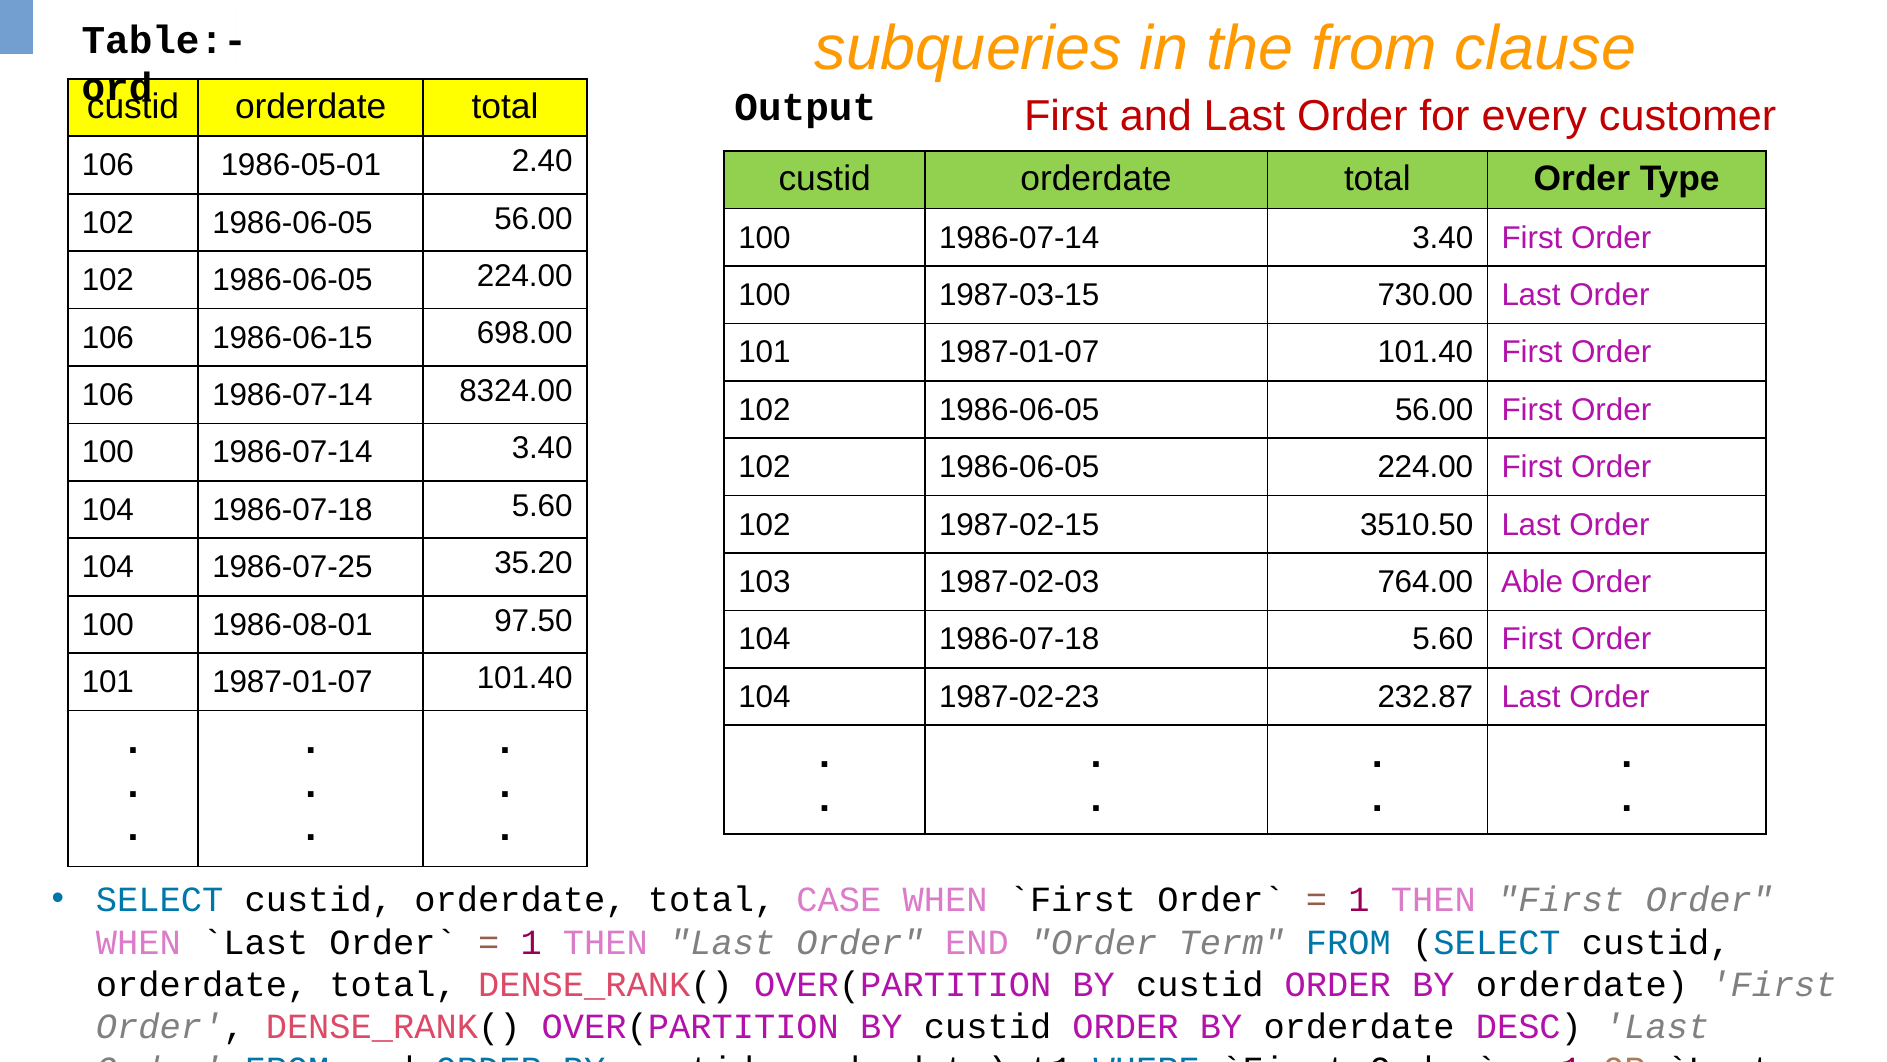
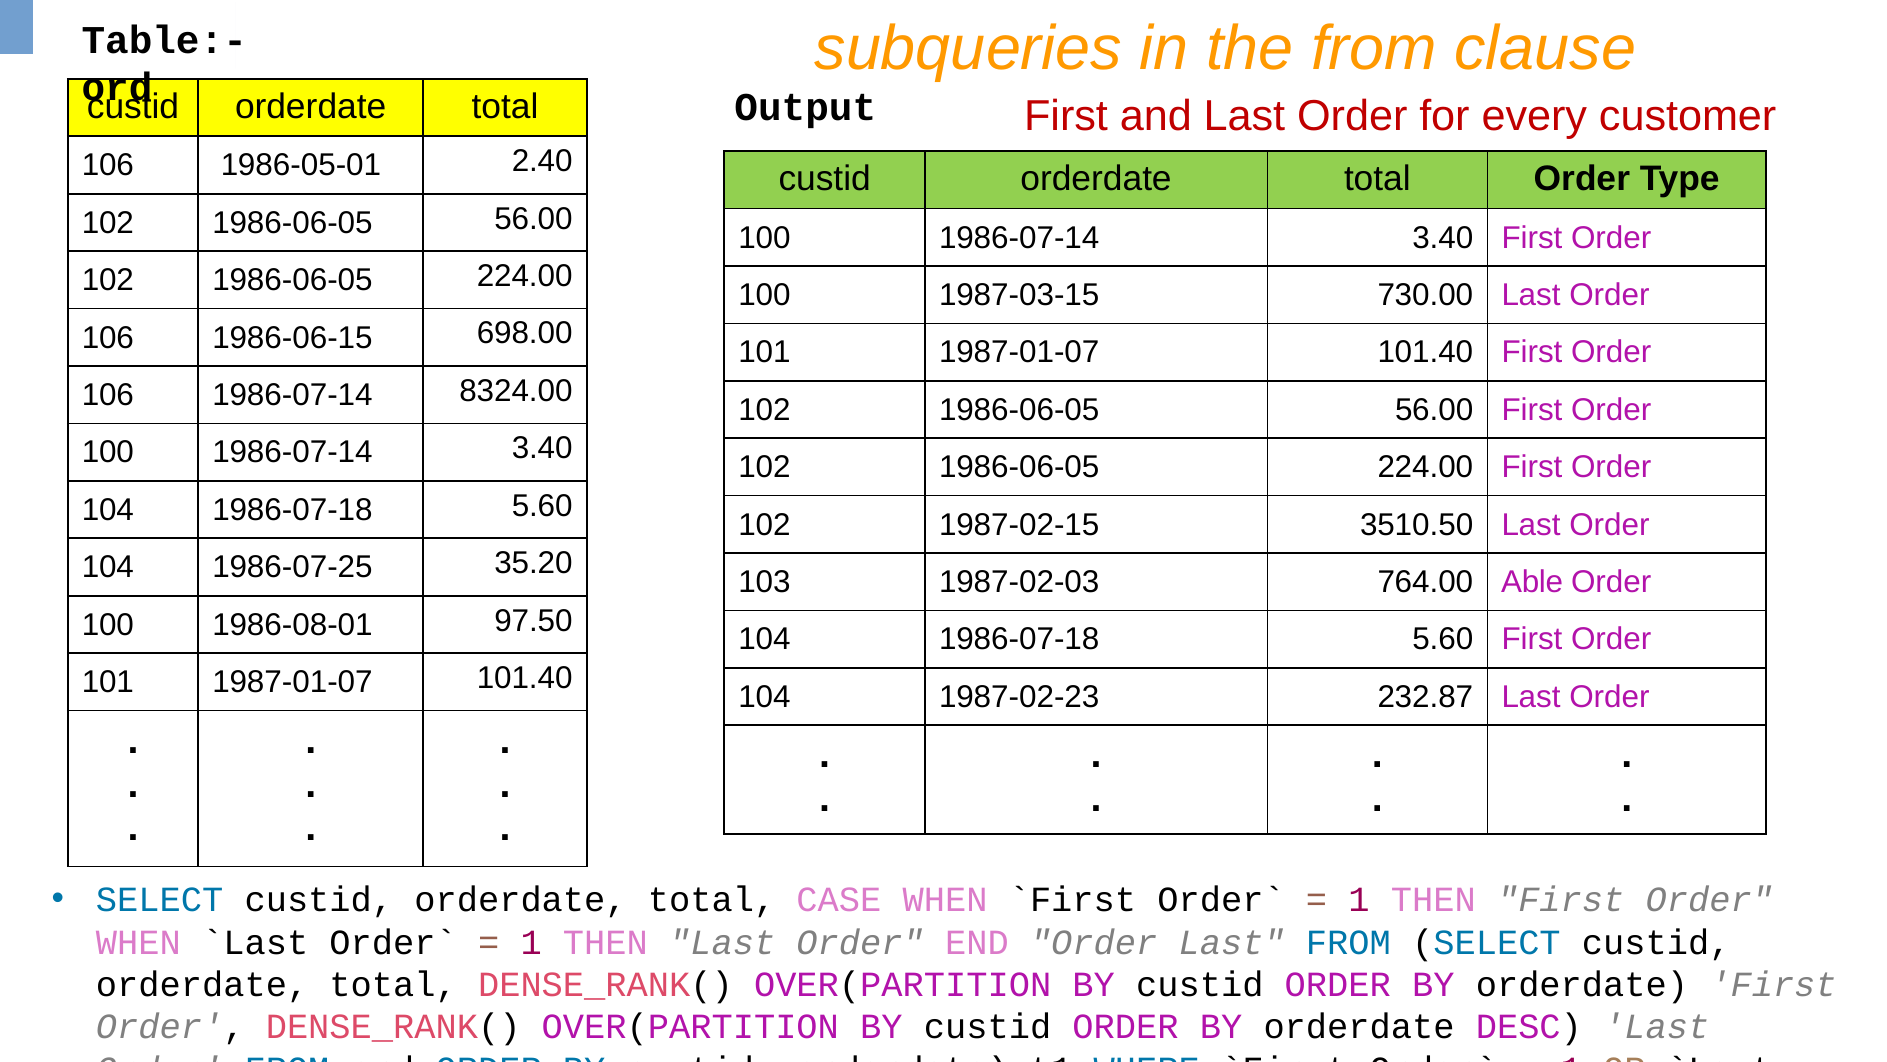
Order Term: Term -> Last
